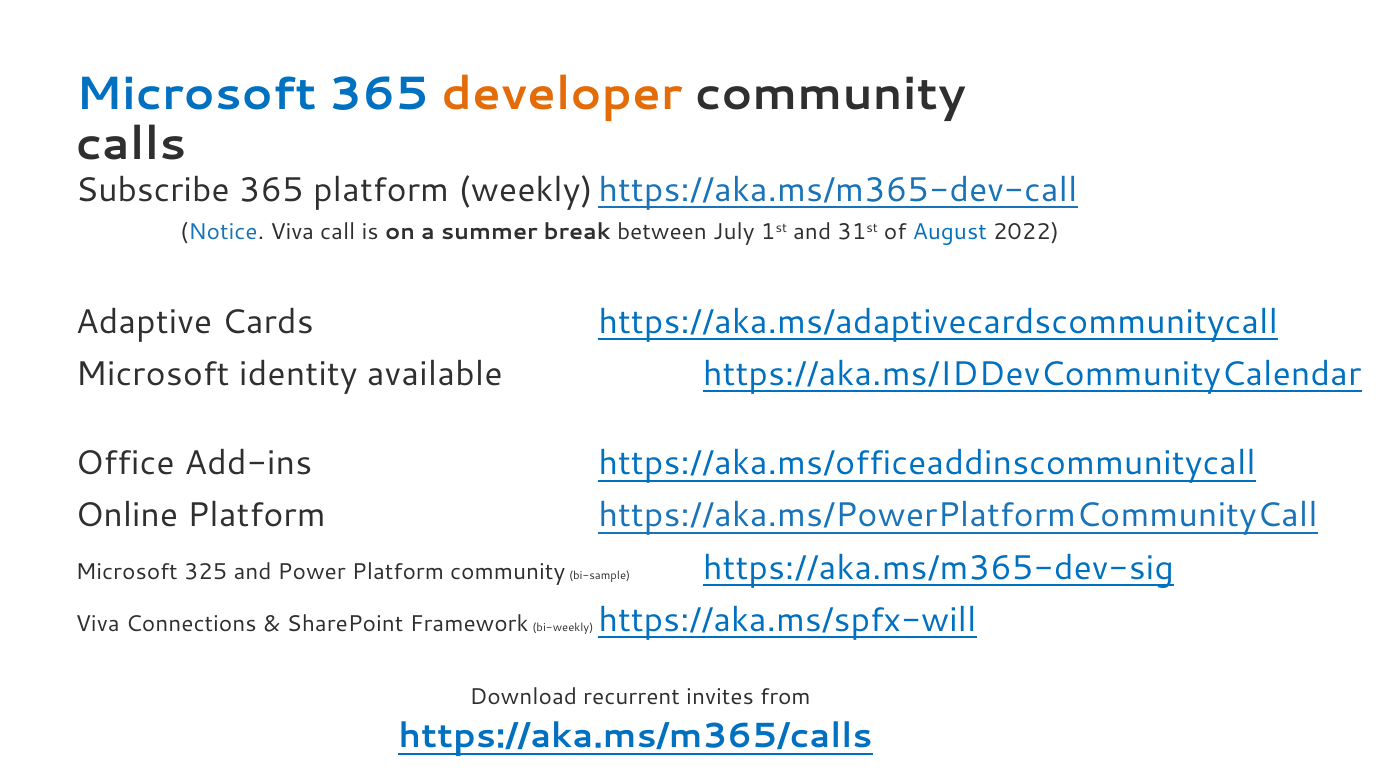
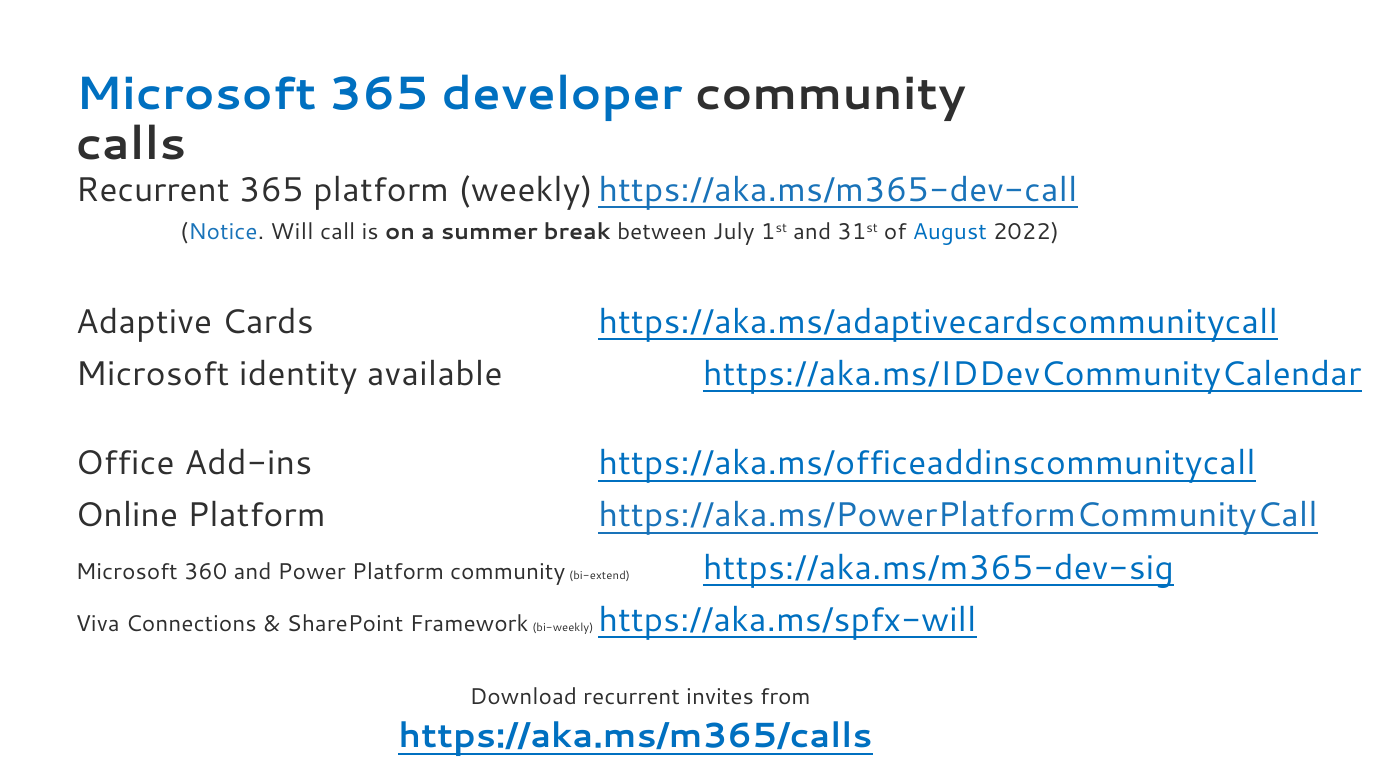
developer colour: orange -> blue
Subscribe at (153, 190): Subscribe -> Recurrent
Notice Viva: Viva -> Will
325: 325 -> 360
bi-sample: bi-sample -> bi-extend
